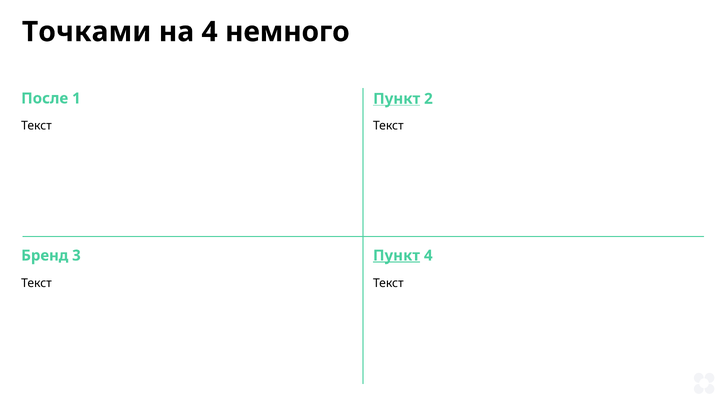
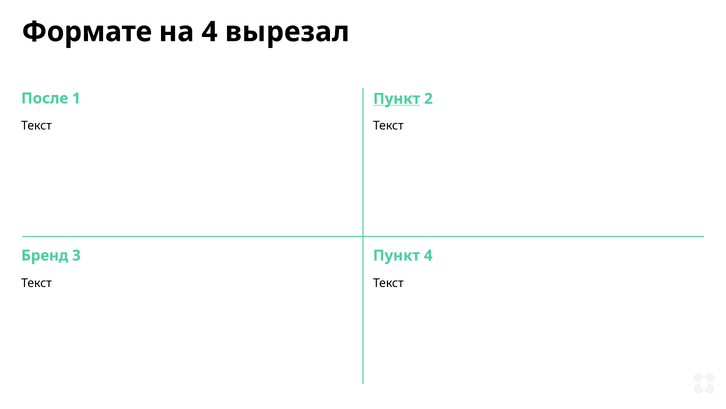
Точками: Точками -> Формате
немного: немного -> вырезал
Пункт at (397, 255) underline: present -> none
